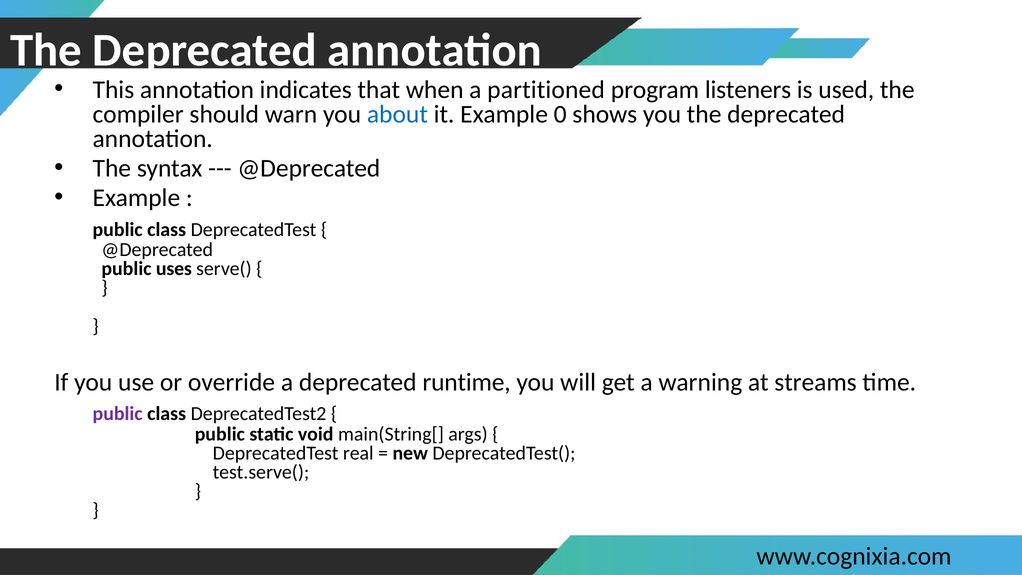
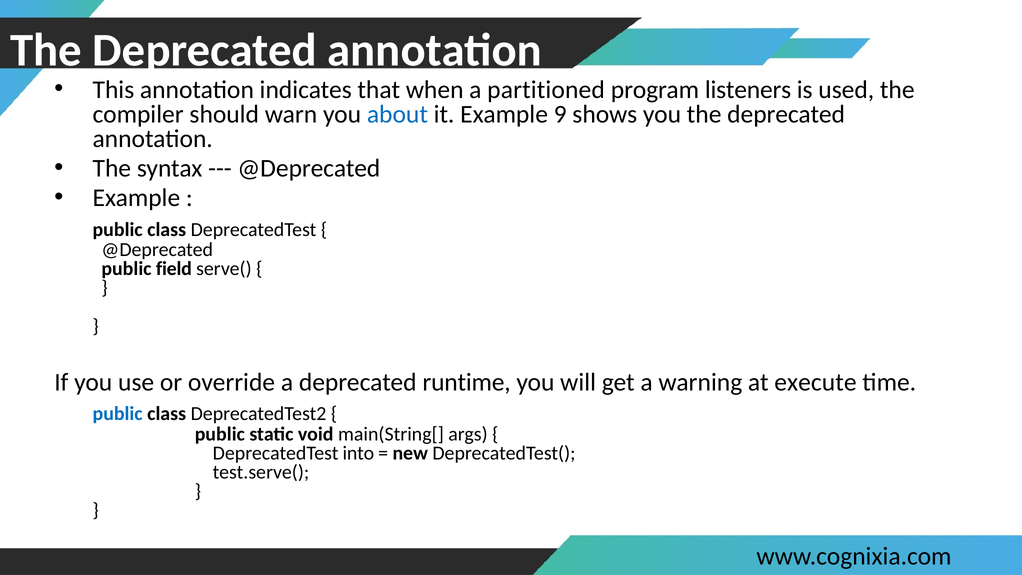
0: 0 -> 9
uses: uses -> field
streams: streams -> execute
public at (118, 414) colour: purple -> blue
real: real -> into
